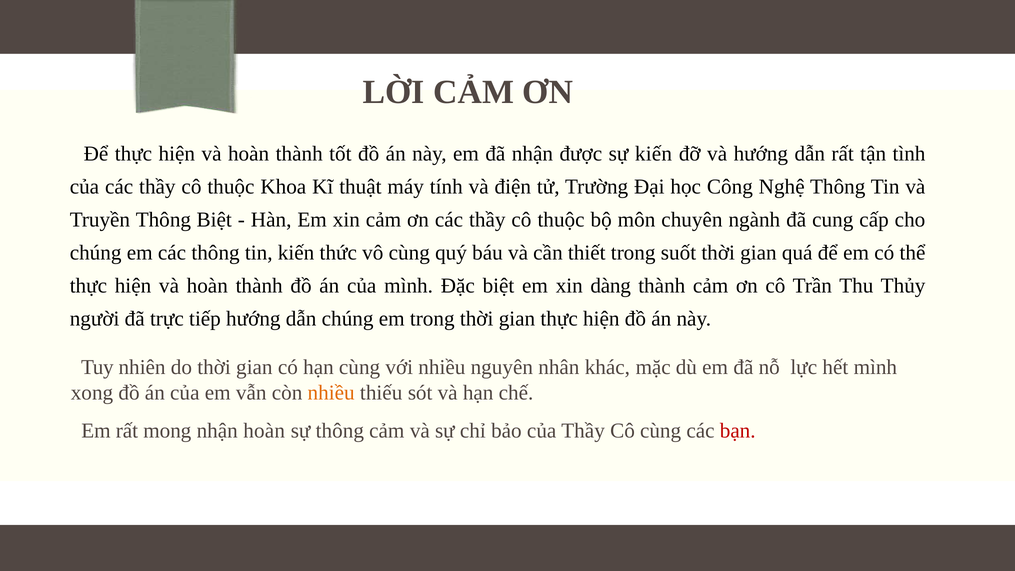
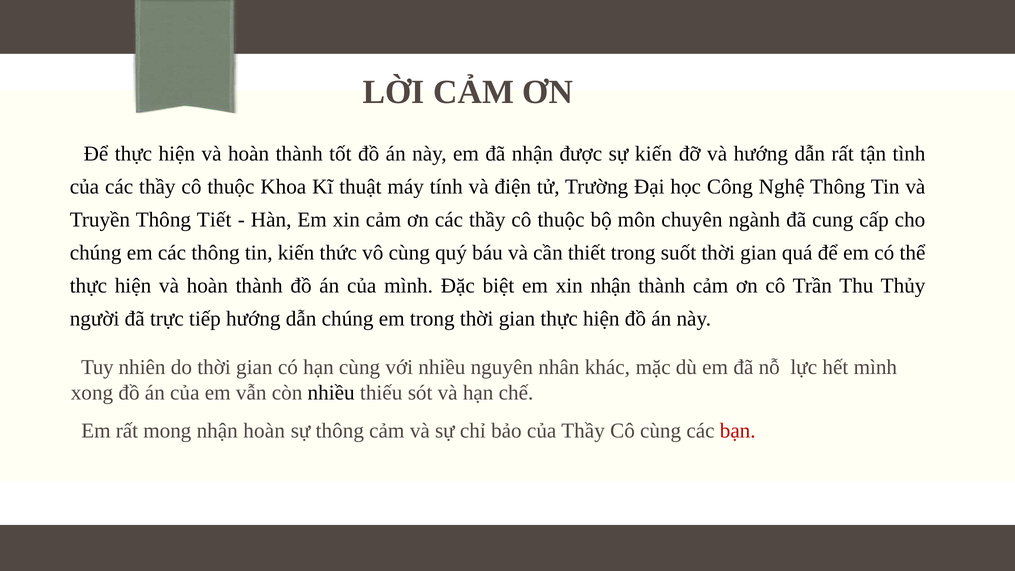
Thông Biệt: Biệt -> Tiết
xin dàng: dàng -> nhận
nhiều at (331, 393) colour: orange -> black
